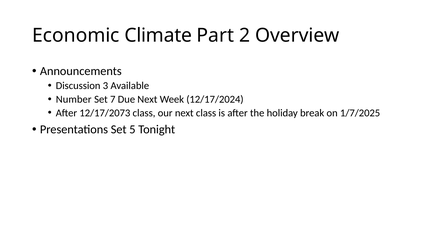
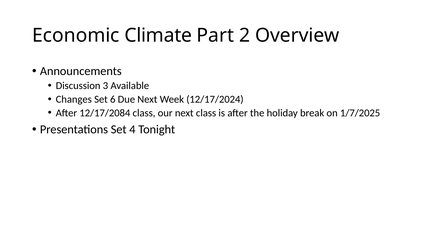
Number: Number -> Changes
7: 7 -> 6
12/17/2073: 12/17/2073 -> 12/17/2084
5: 5 -> 4
